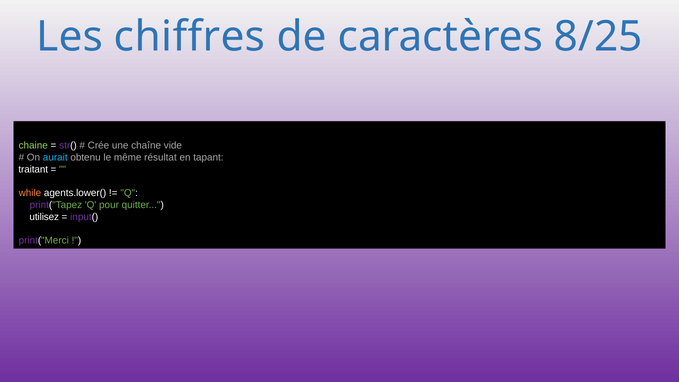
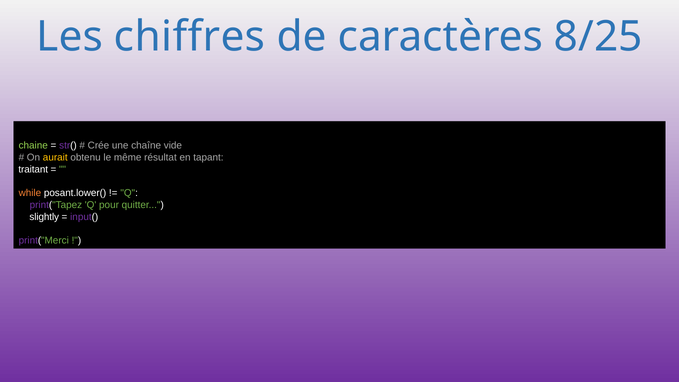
aurait colour: light blue -> yellow
agents.lower(: agents.lower( -> posant.lower(
utilisez: utilisez -> slightly
